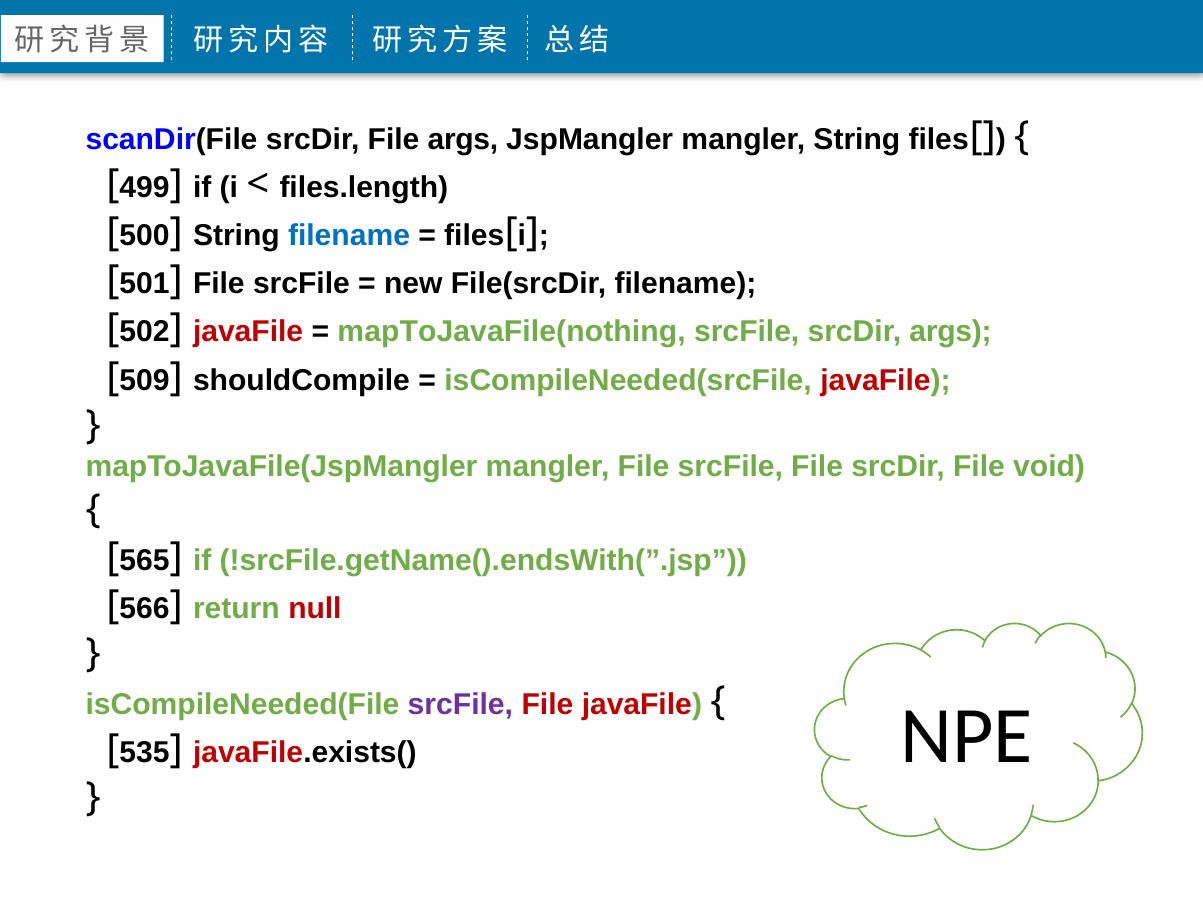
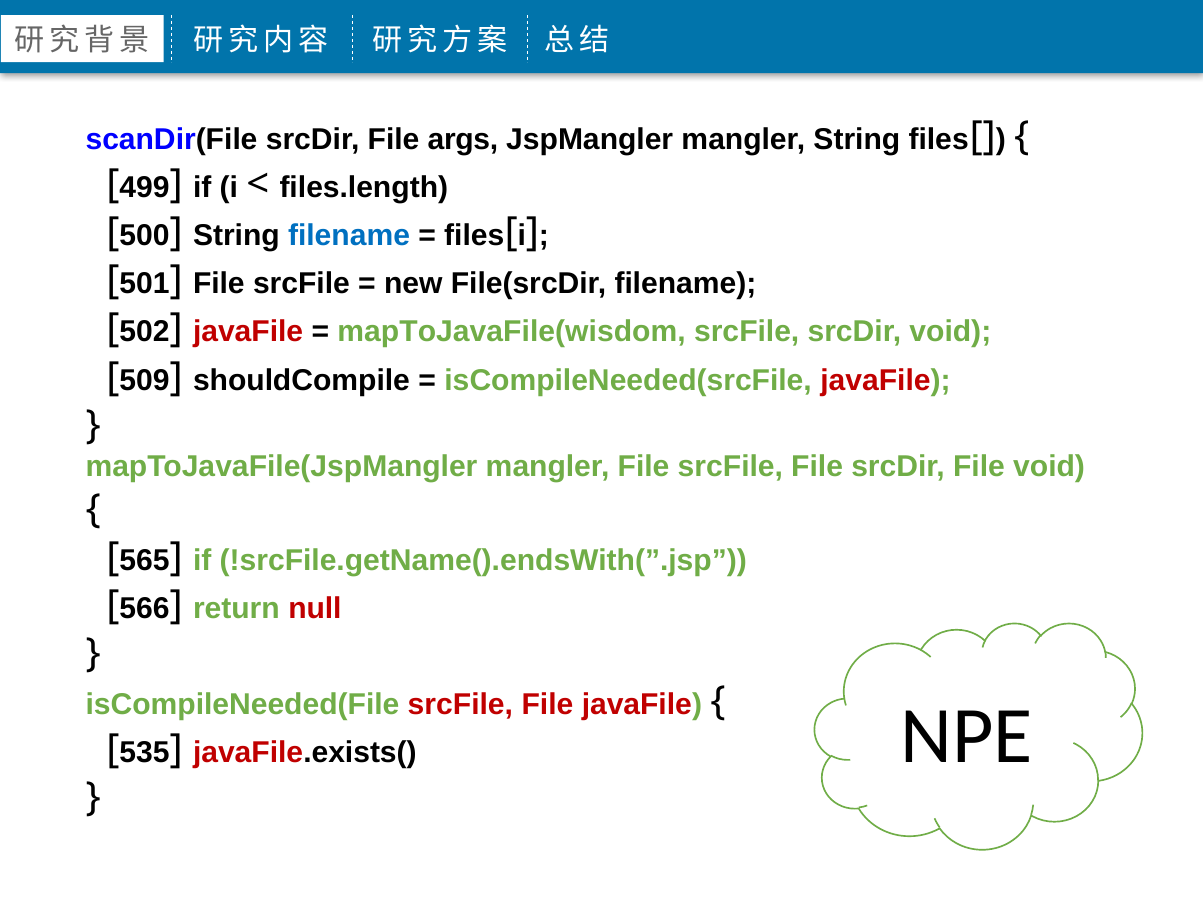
mapToJavaFile(nothing: mapToJavaFile(nothing -> mapToJavaFile(wisdom
srcDir args: args -> void
srcFile at (460, 705) colour: purple -> red
